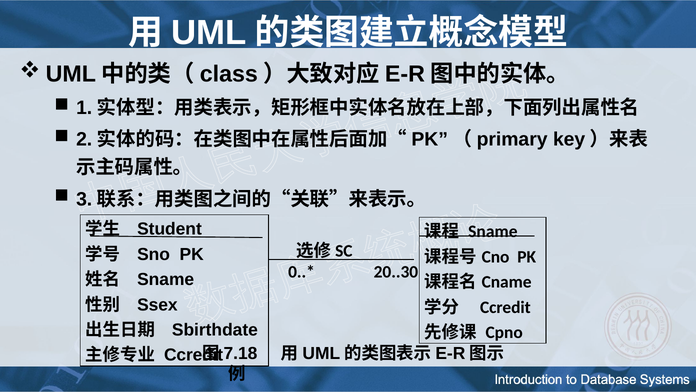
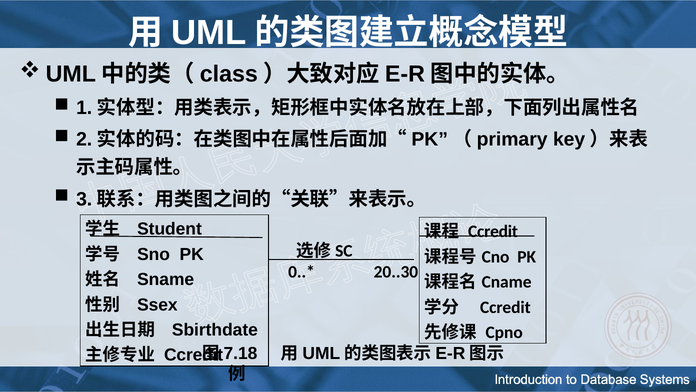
Sname at (493, 231): Sname -> Ccredit
